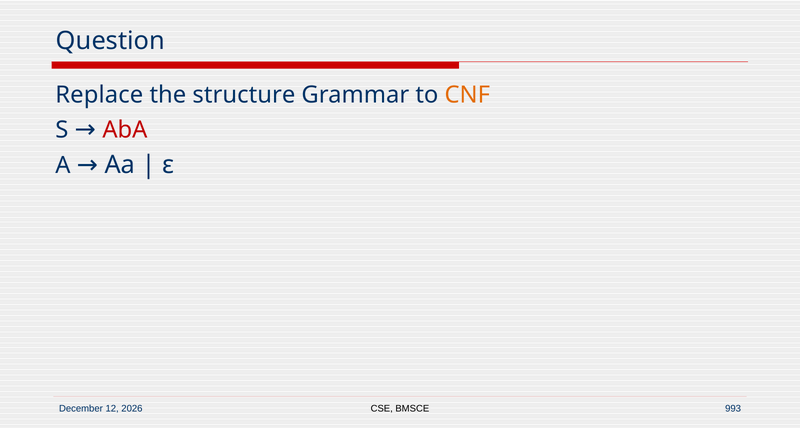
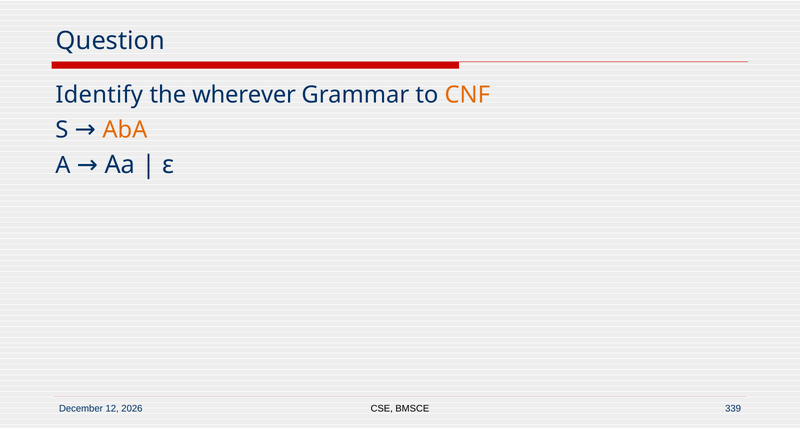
Replace: Replace -> Identify
structure: structure -> wherever
AbA colour: red -> orange
993: 993 -> 339
